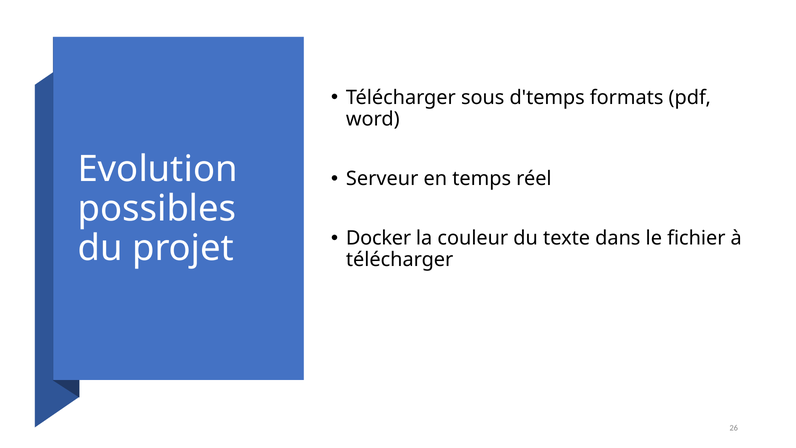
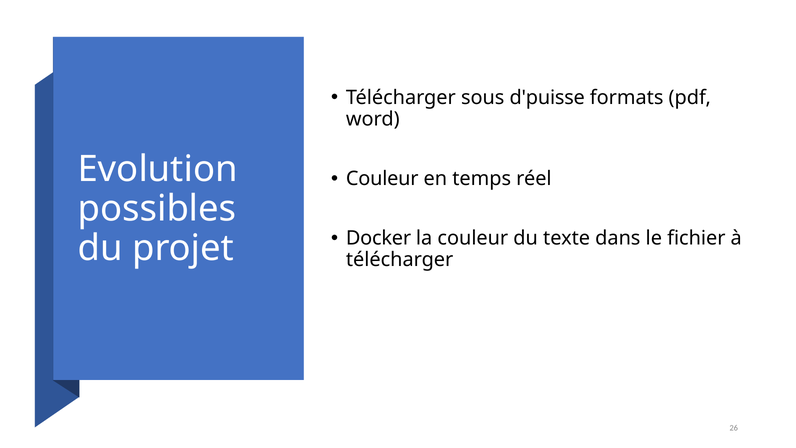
d'temps: d'temps -> d'puisse
Serveur at (382, 179): Serveur -> Couleur
